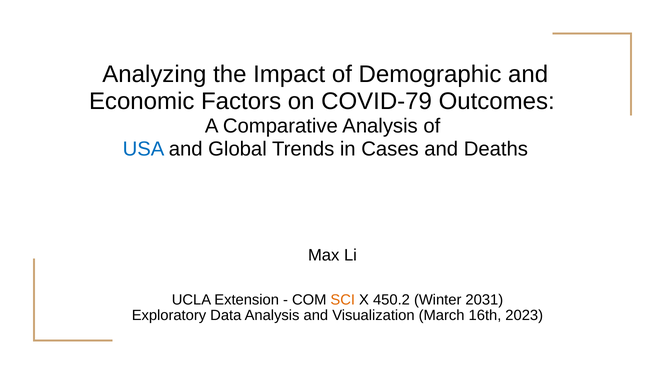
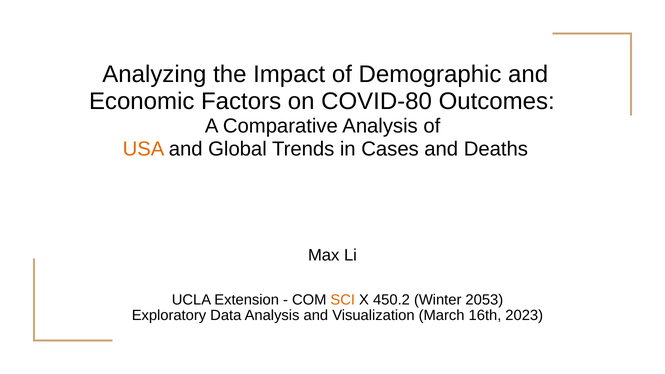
COVID-79: COVID-79 -> COVID-80
USA colour: blue -> orange
2031: 2031 -> 2053
